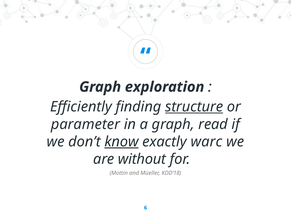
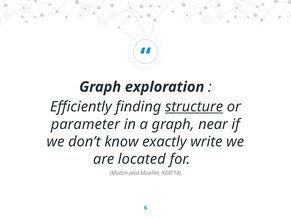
read: read -> near
know underline: present -> none
warc: warc -> write
without: without -> located
